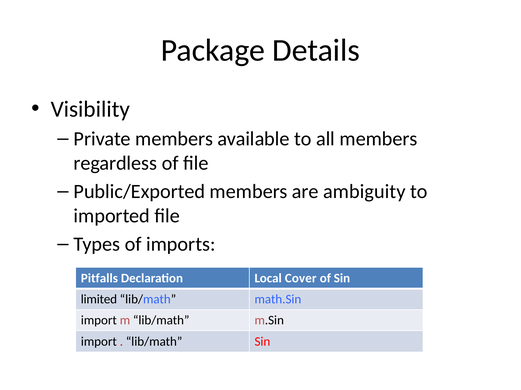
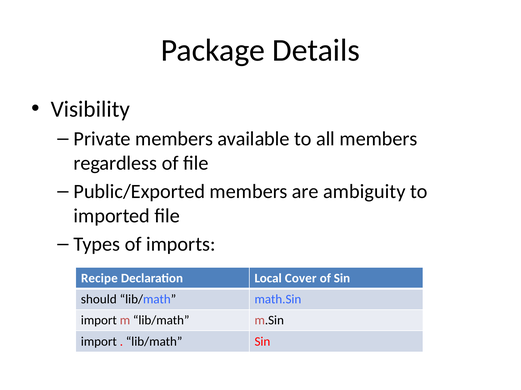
Pitfalls: Pitfalls -> Recipe
limited: limited -> should
